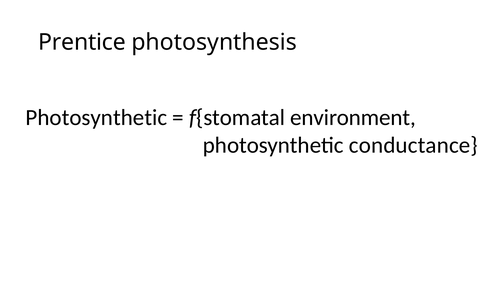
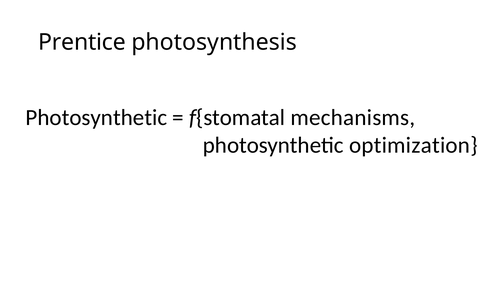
environment: environment -> mechanisms
conductance: conductance -> optimization
